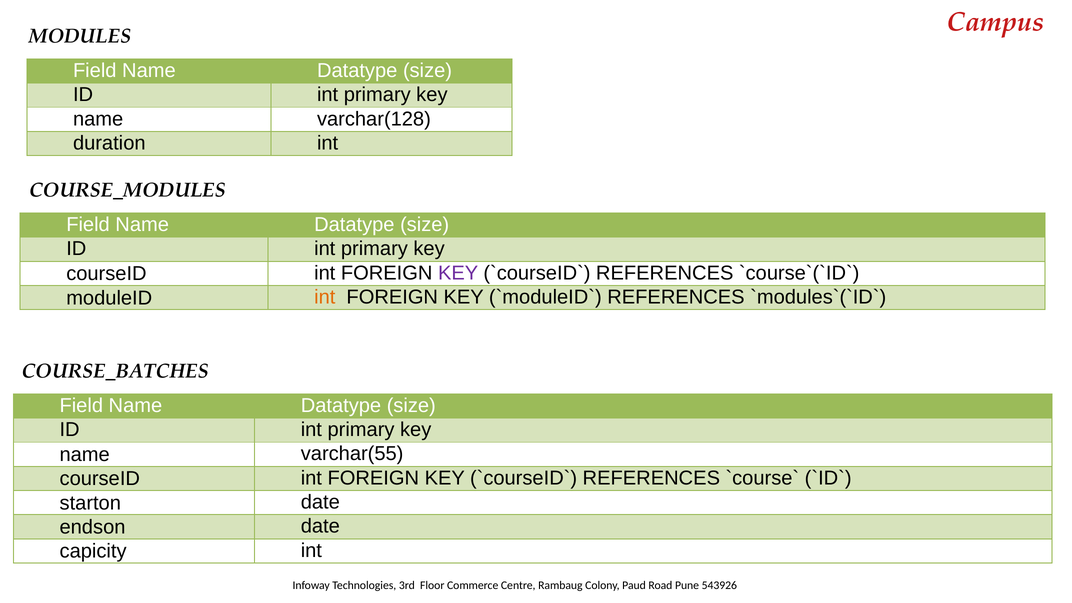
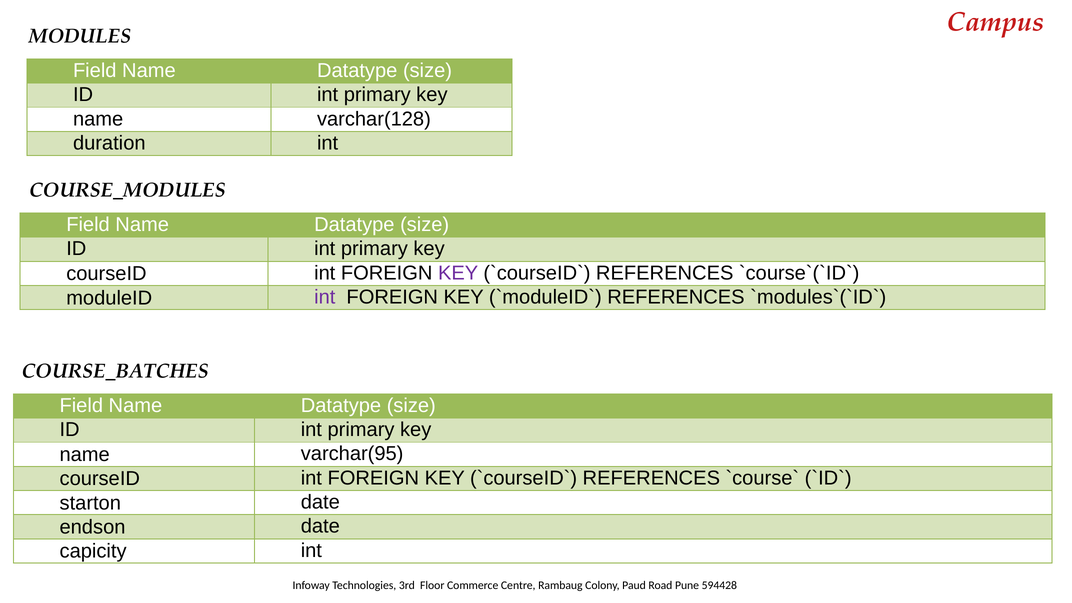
int at (325, 297) colour: orange -> purple
varchar(55: varchar(55 -> varchar(95
543926: 543926 -> 594428
